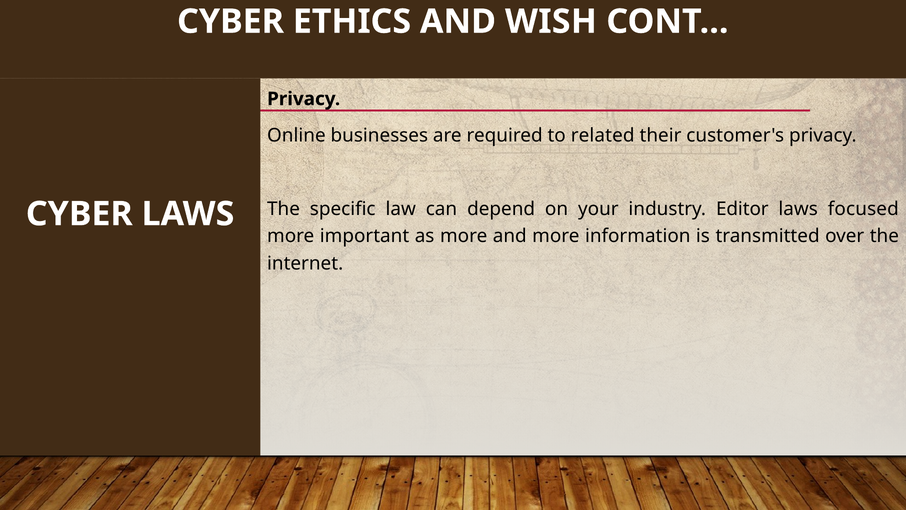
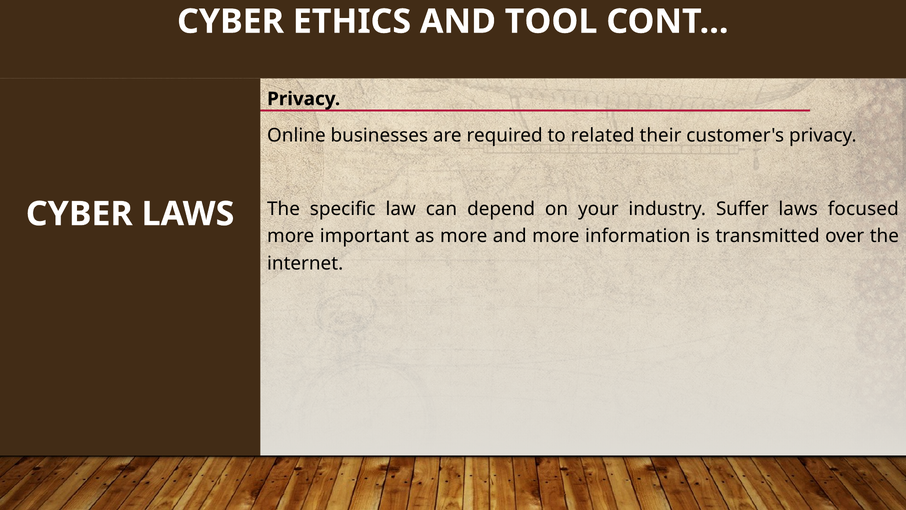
WISH: WISH -> TOOL
Editor: Editor -> Suffer
